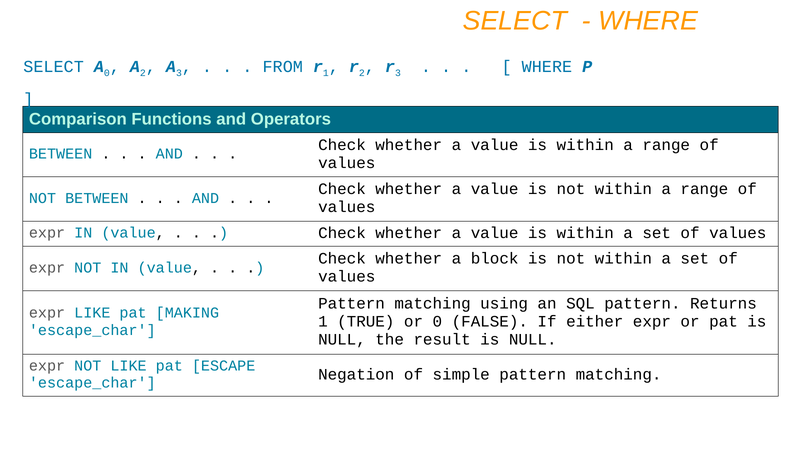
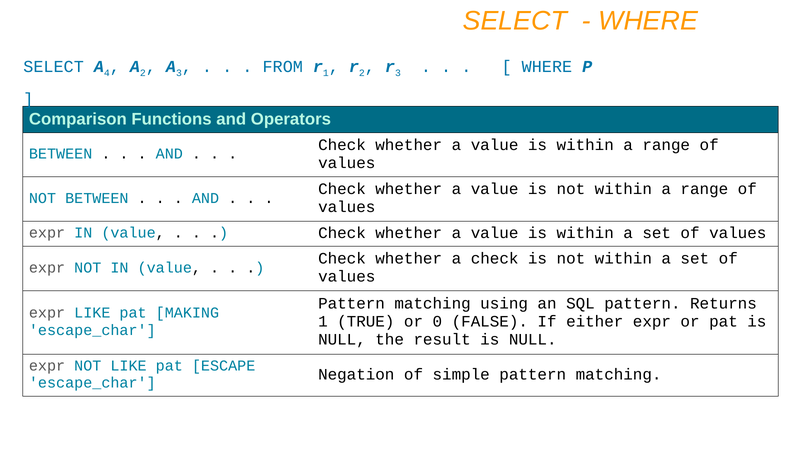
A 0: 0 -> 4
a block: block -> check
